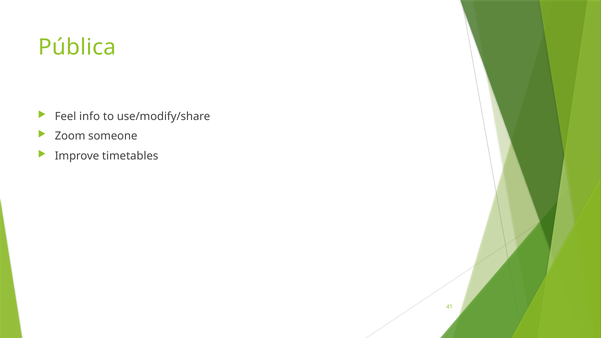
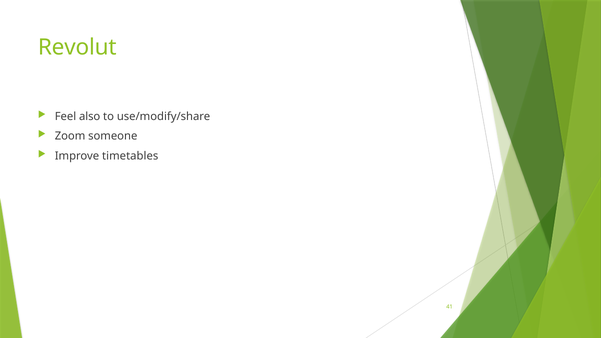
Pública: Pública -> Revolut
info: info -> also
